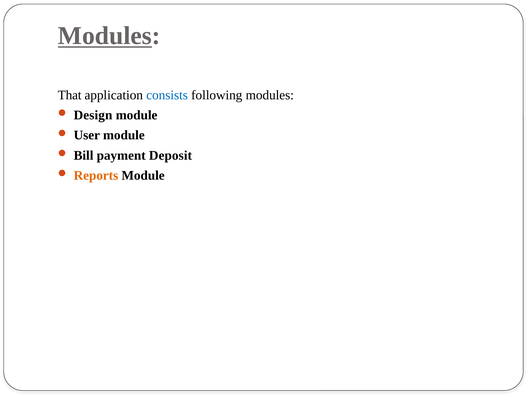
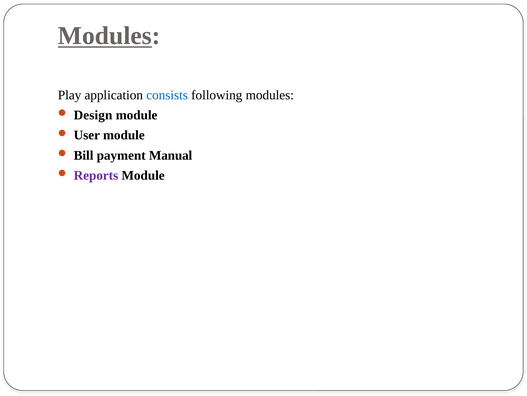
That: That -> Play
Deposit: Deposit -> Manual
Reports colour: orange -> purple
